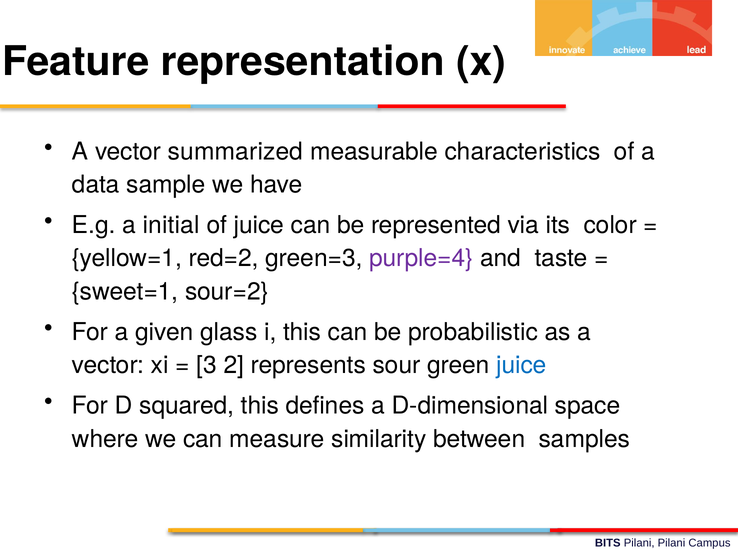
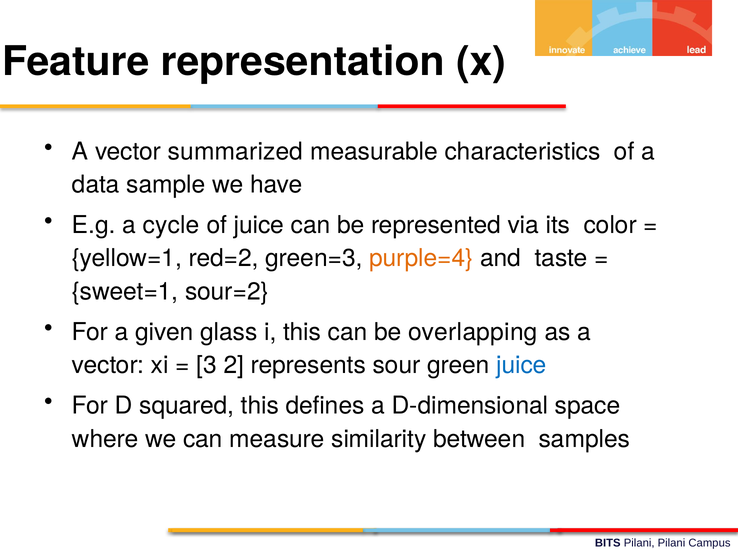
initial: initial -> cycle
purple=4 colour: purple -> orange
probabilistic: probabilistic -> overlapping
